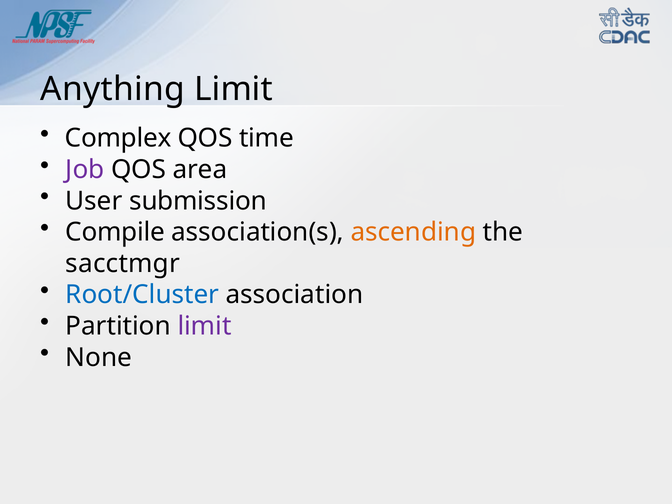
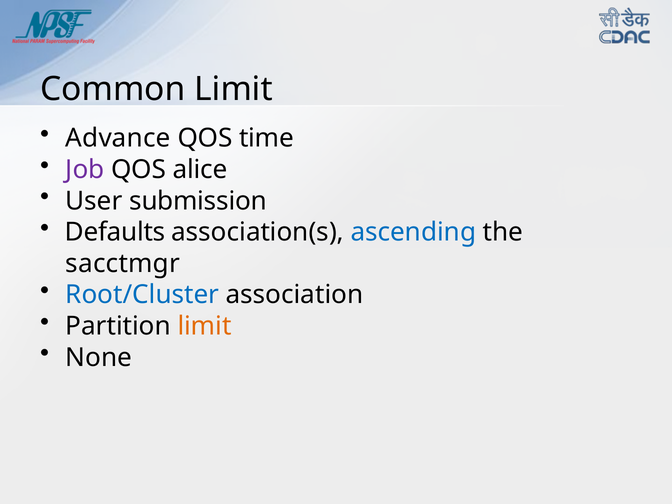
Anything: Anything -> Common
Complex: Complex -> Advance
area: area -> alice
Compile: Compile -> Defaults
ascending colour: orange -> blue
limit at (205, 326) colour: purple -> orange
